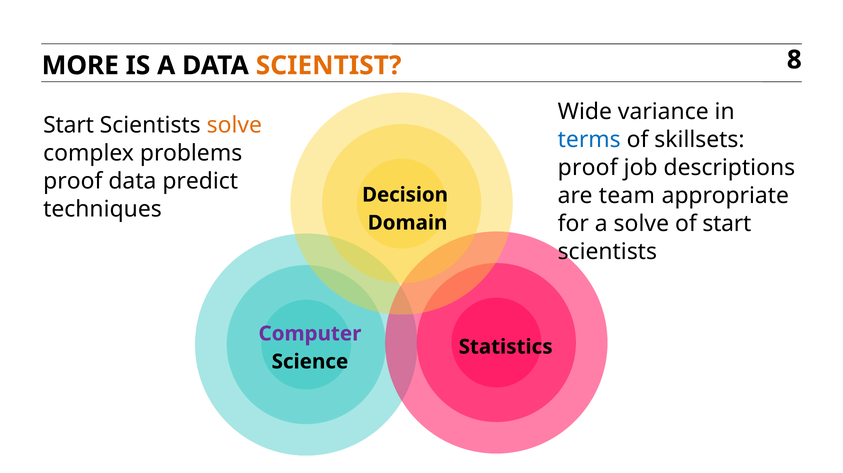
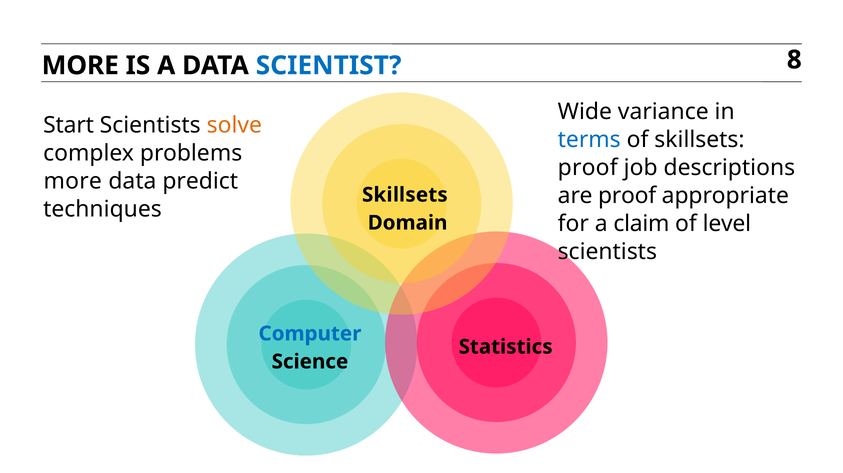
SCIENTIST colour: orange -> blue
proof at (73, 181): proof -> more
are team: team -> proof
Decision at (405, 195): Decision -> Skillsets
a solve: solve -> claim
of start: start -> level
Computer colour: purple -> blue
